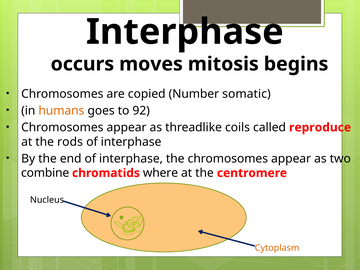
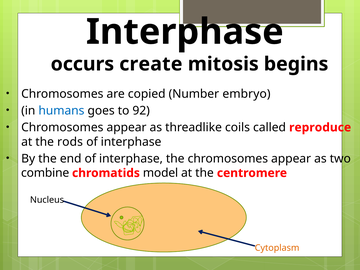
moves: moves -> create
somatic: somatic -> embryo
humans colour: orange -> blue
where: where -> model
